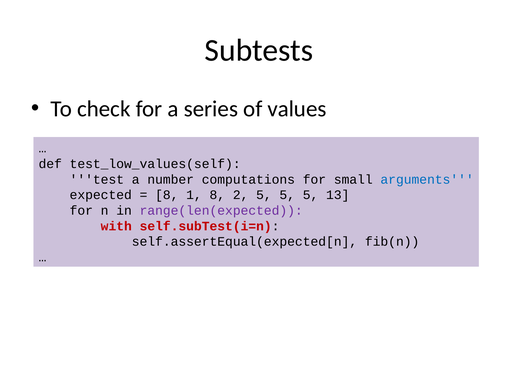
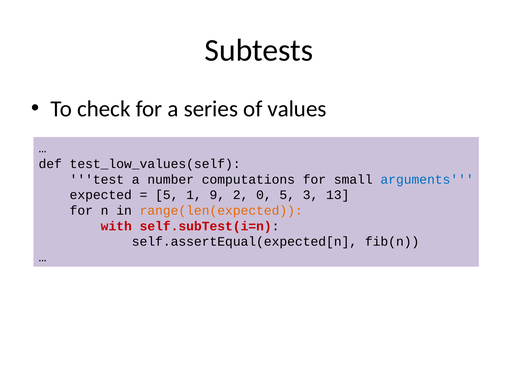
8 at (167, 195): 8 -> 5
1 8: 8 -> 9
2 5: 5 -> 0
5 at (311, 195): 5 -> 3
range(len(expected colour: purple -> orange
